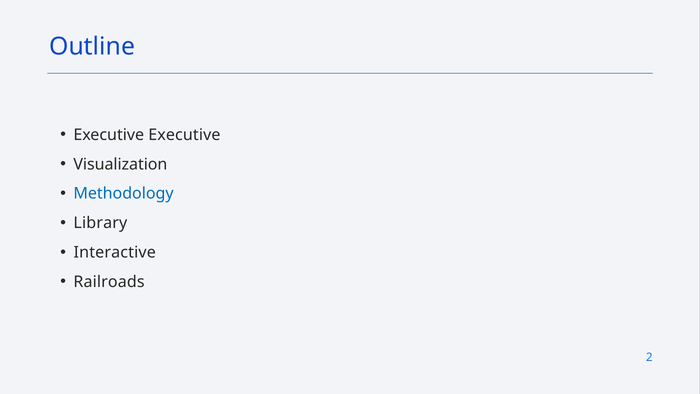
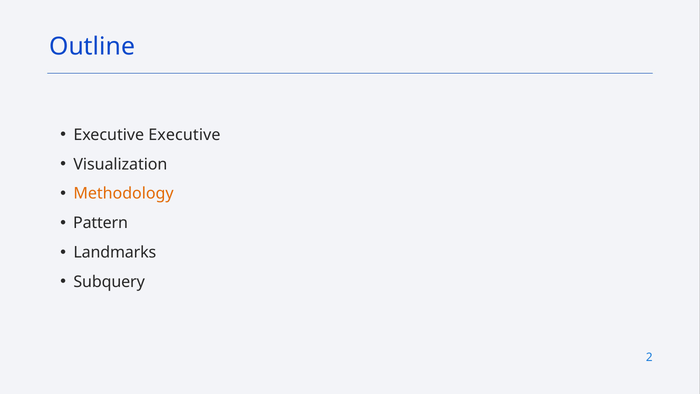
Methodology colour: blue -> orange
Library: Library -> Pattern
Interactive: Interactive -> Landmarks
Railroads: Railroads -> Subquery
